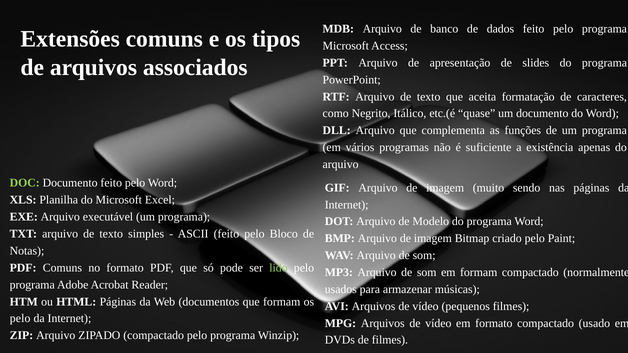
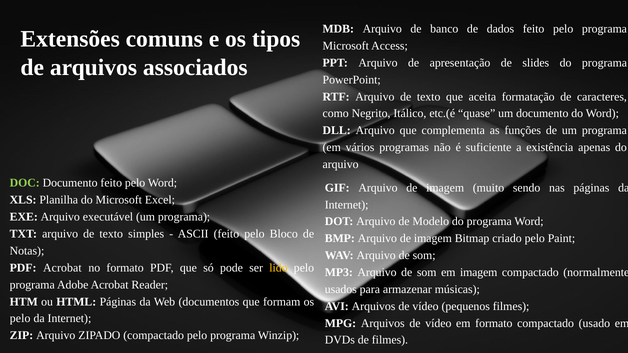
PDF Comuns: Comuns -> Acrobat
lido colour: light green -> yellow
em formam: formam -> imagem
